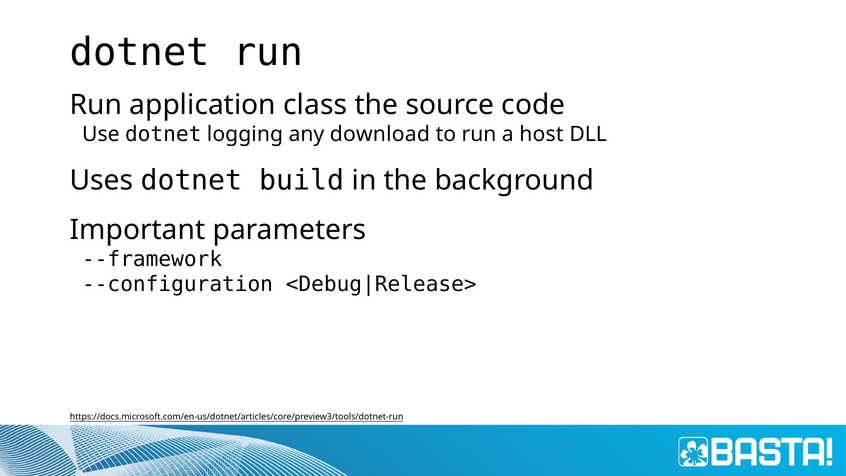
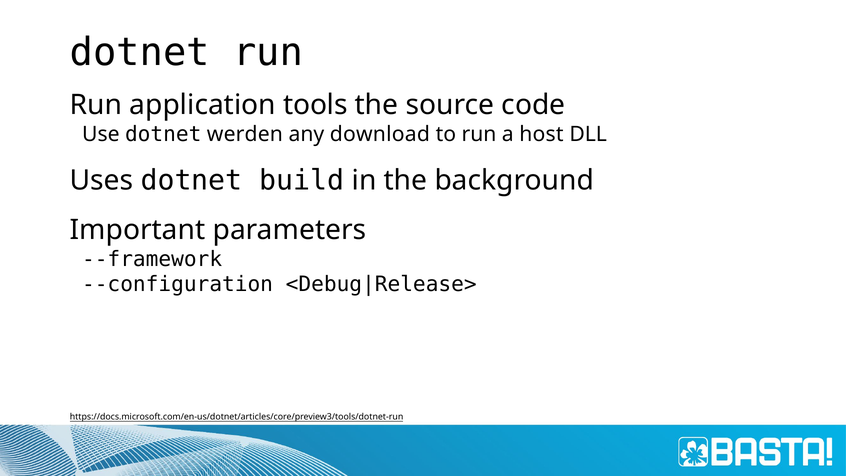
class: class -> tools
logging: logging -> werden
